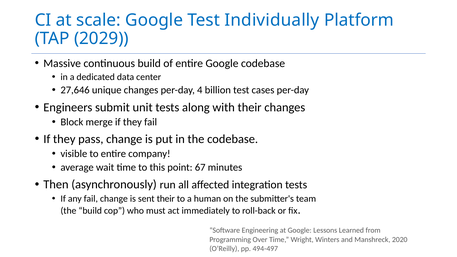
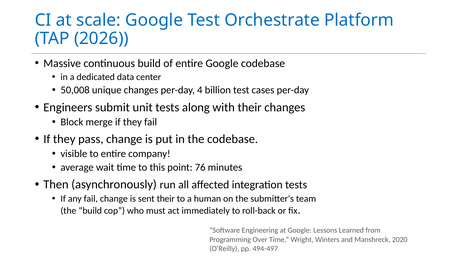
Individually: Individually -> Orchestrate
2029: 2029 -> 2026
27,646: 27,646 -> 50,008
67: 67 -> 76
